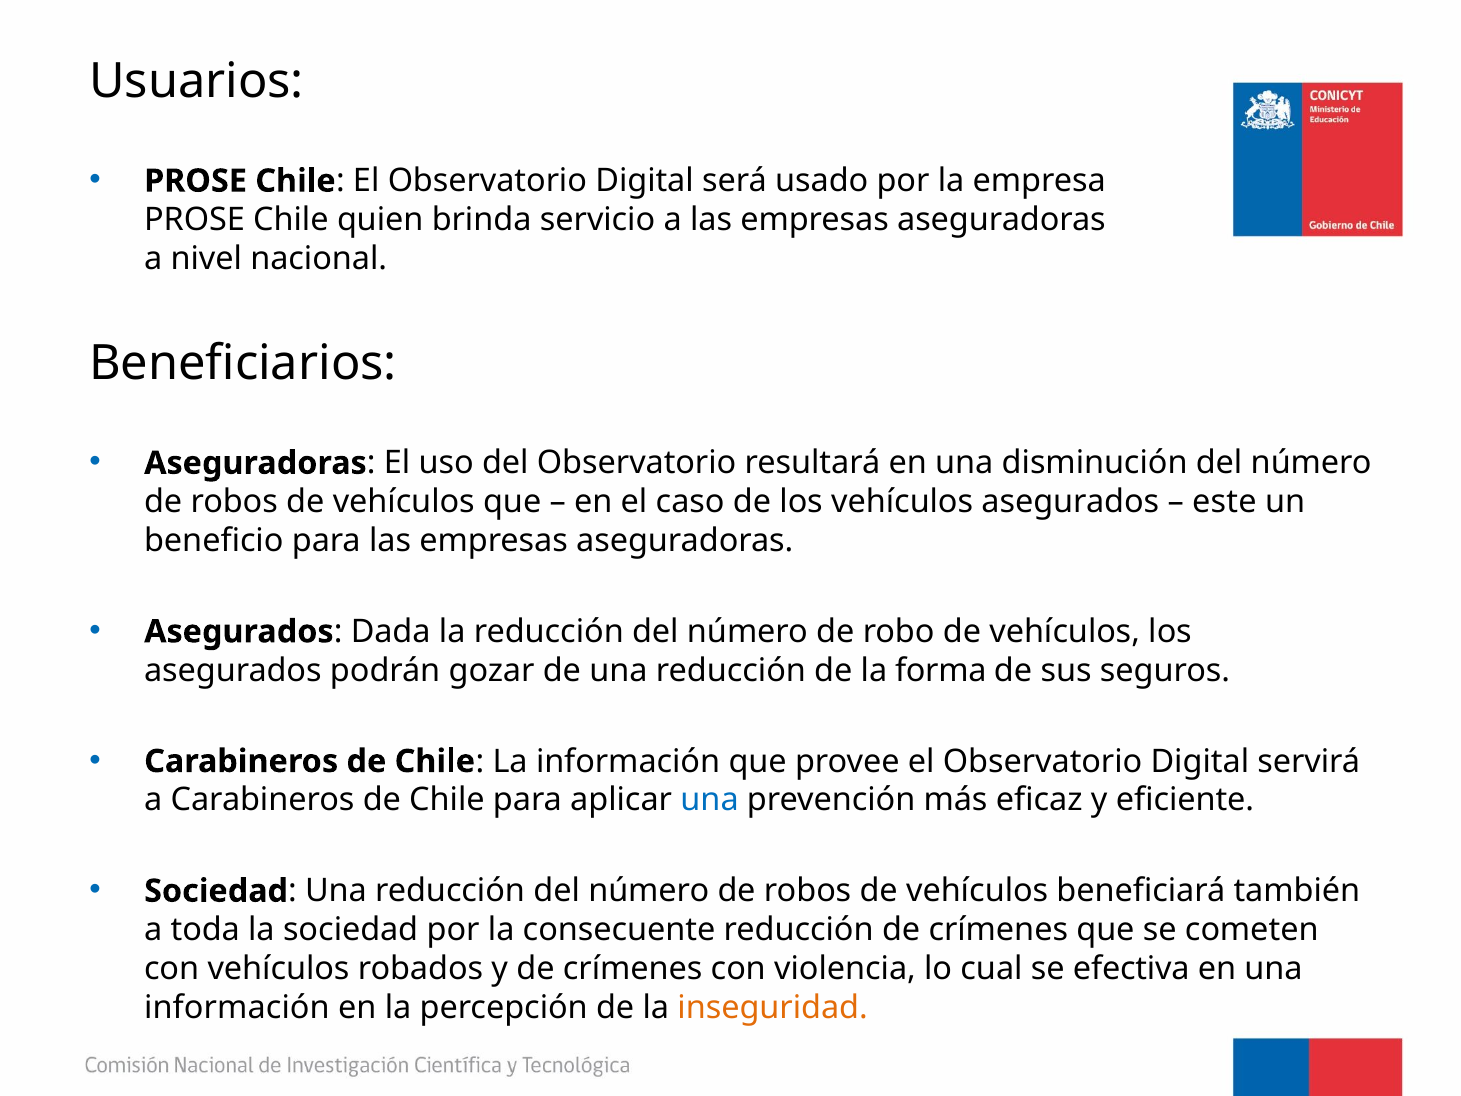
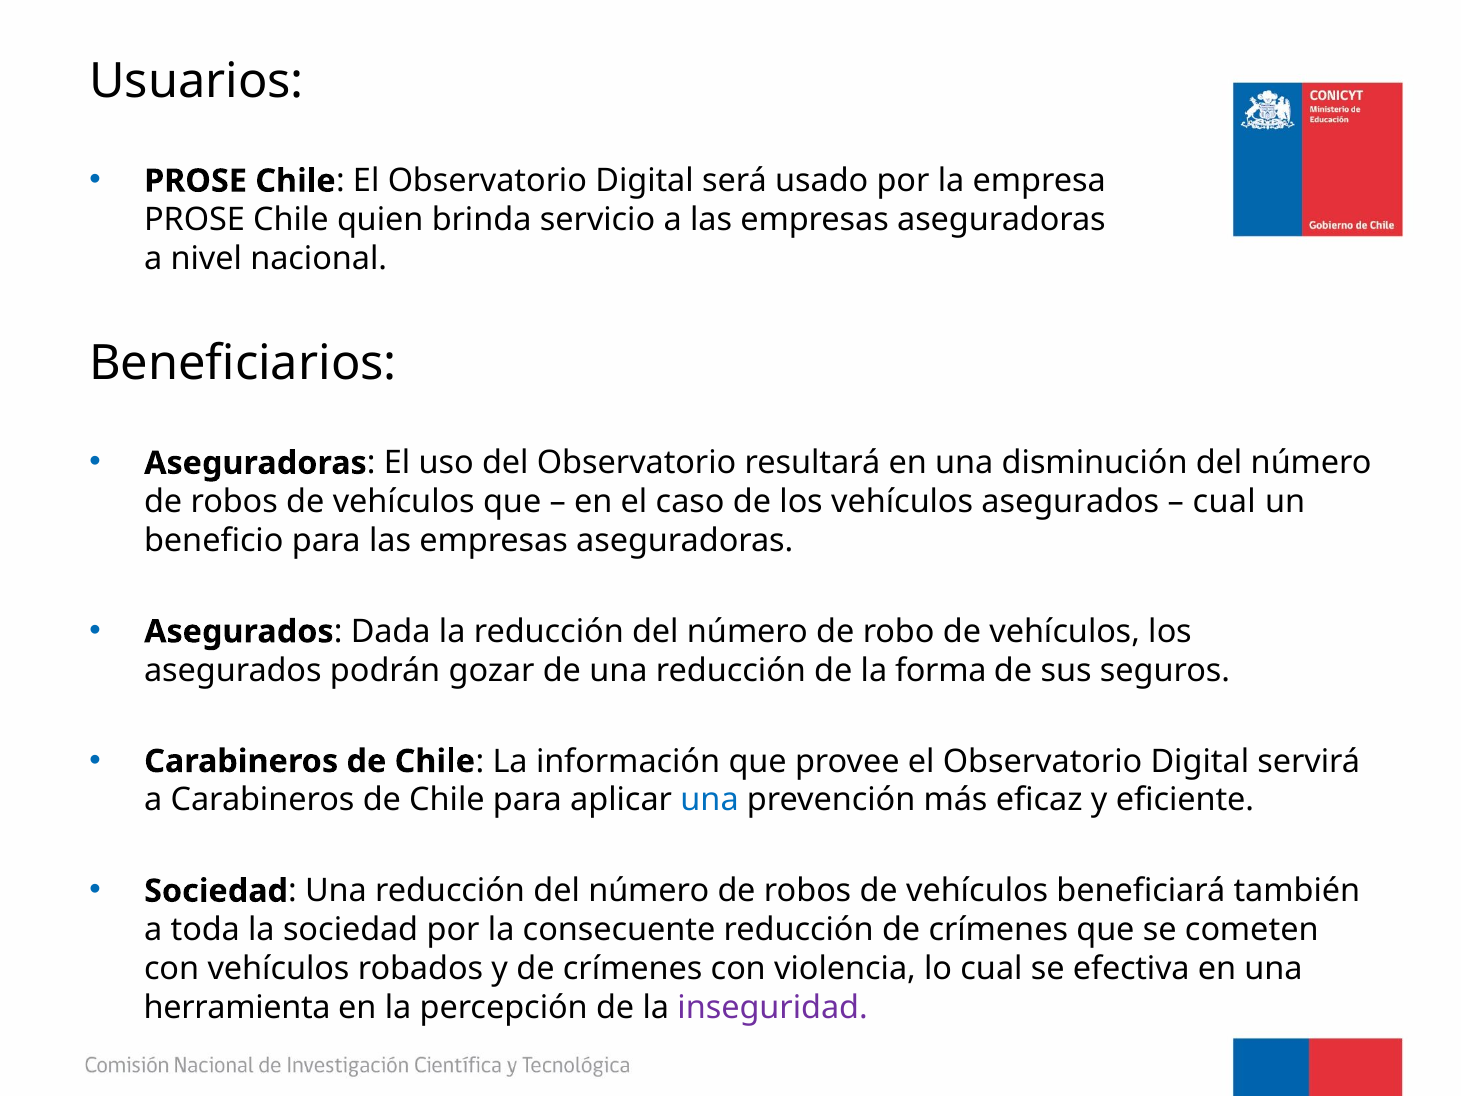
este at (1224, 502): este -> cual
información at (237, 1008): información -> herramienta
inseguridad colour: orange -> purple
